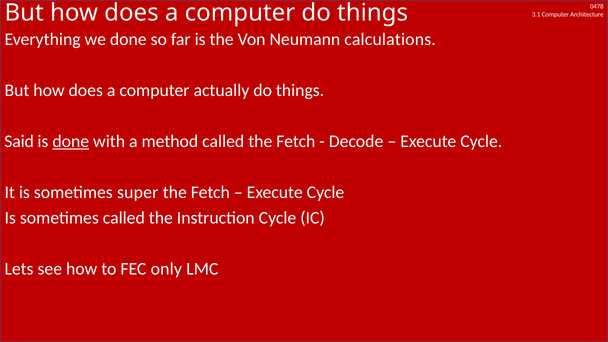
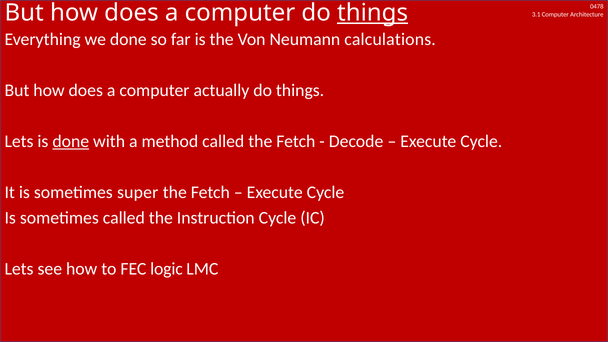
things at (373, 13) underline: none -> present
Said at (19, 141): Said -> Lets
only: only -> logic
